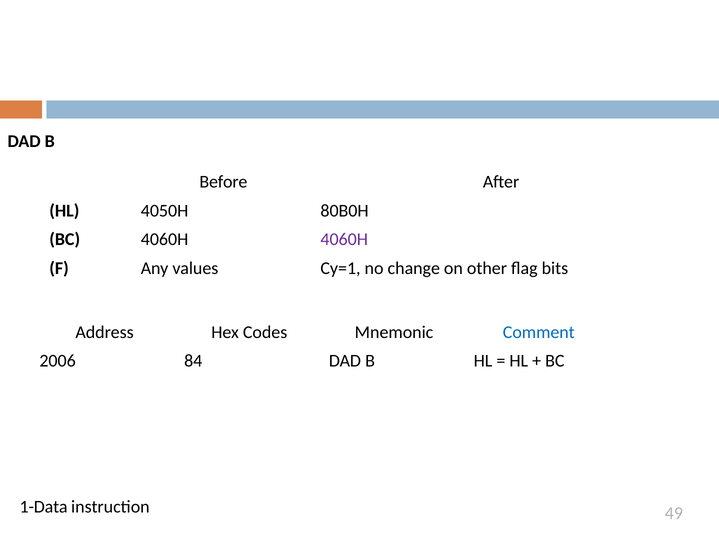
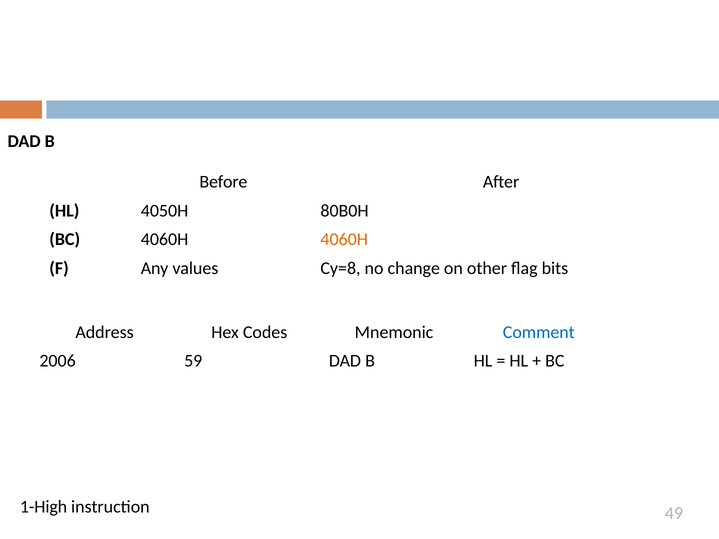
4060H at (344, 240) colour: purple -> orange
Cy=1: Cy=1 -> Cy=8
84: 84 -> 59
1-Data: 1-Data -> 1-High
